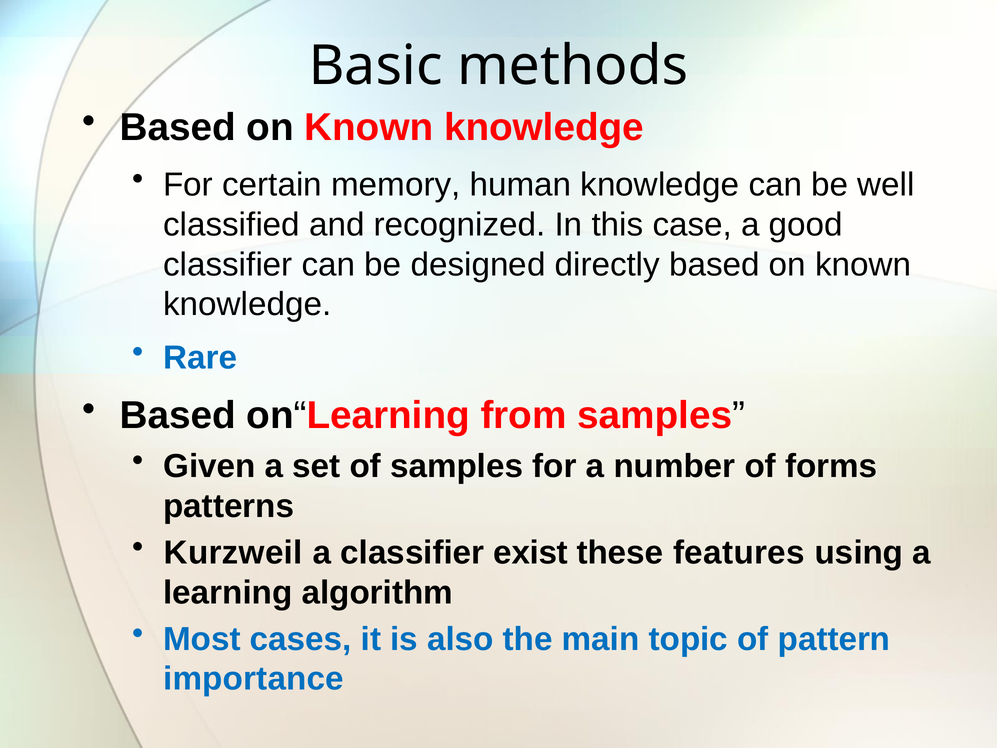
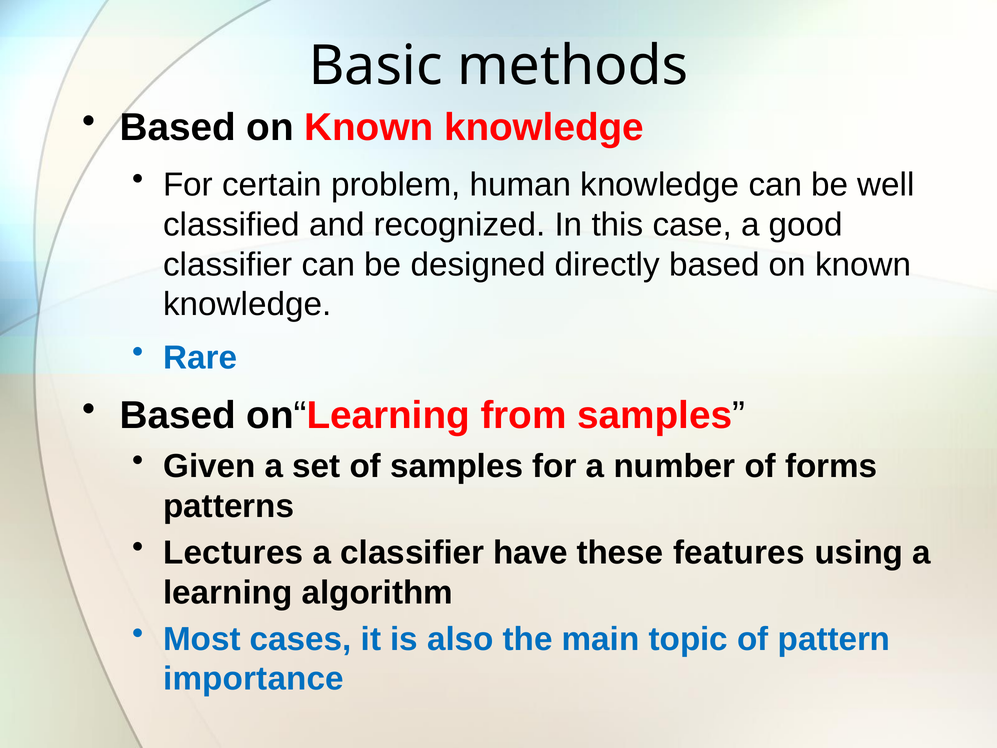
memory: memory -> problem
Kurzweil: Kurzweil -> Lectures
exist: exist -> have
